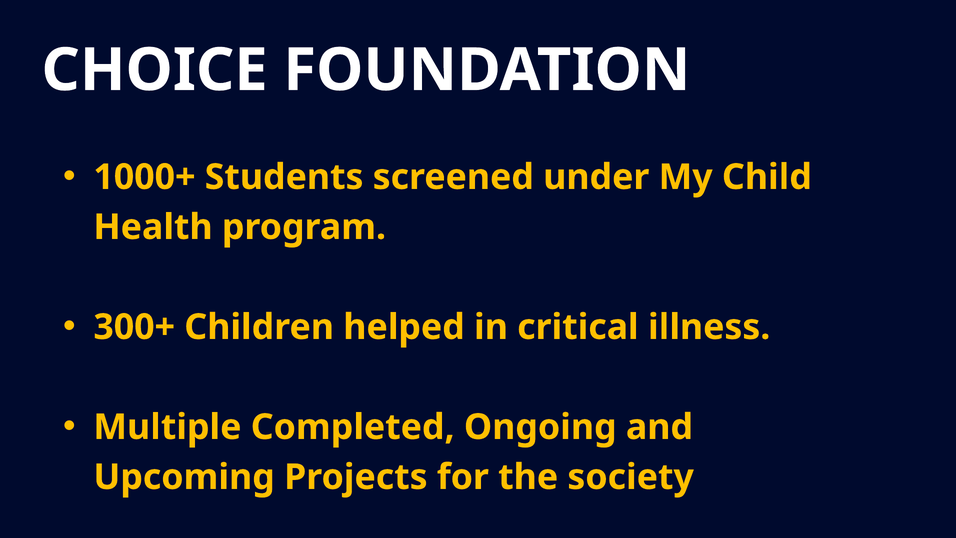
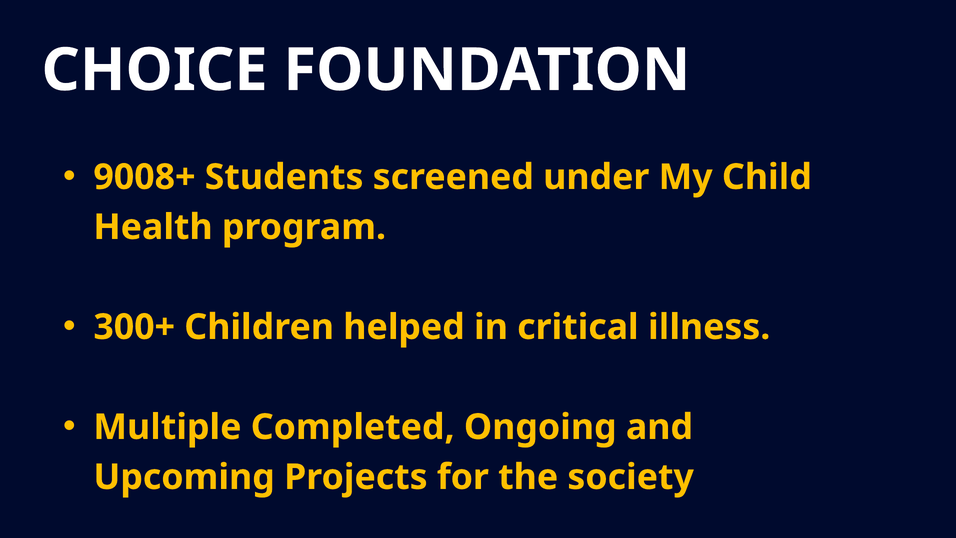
1000+: 1000+ -> 9008+
